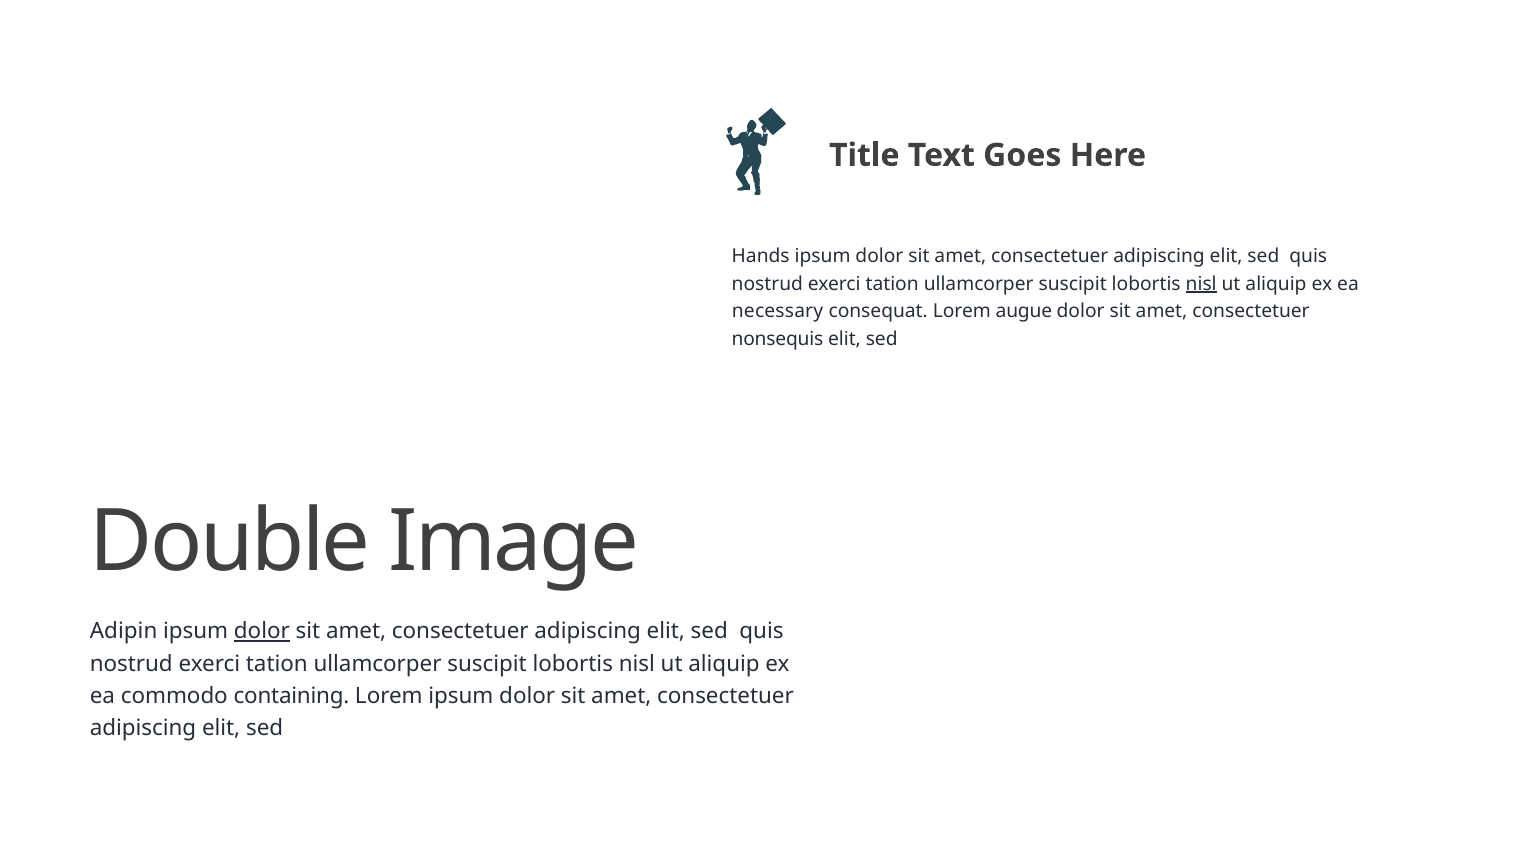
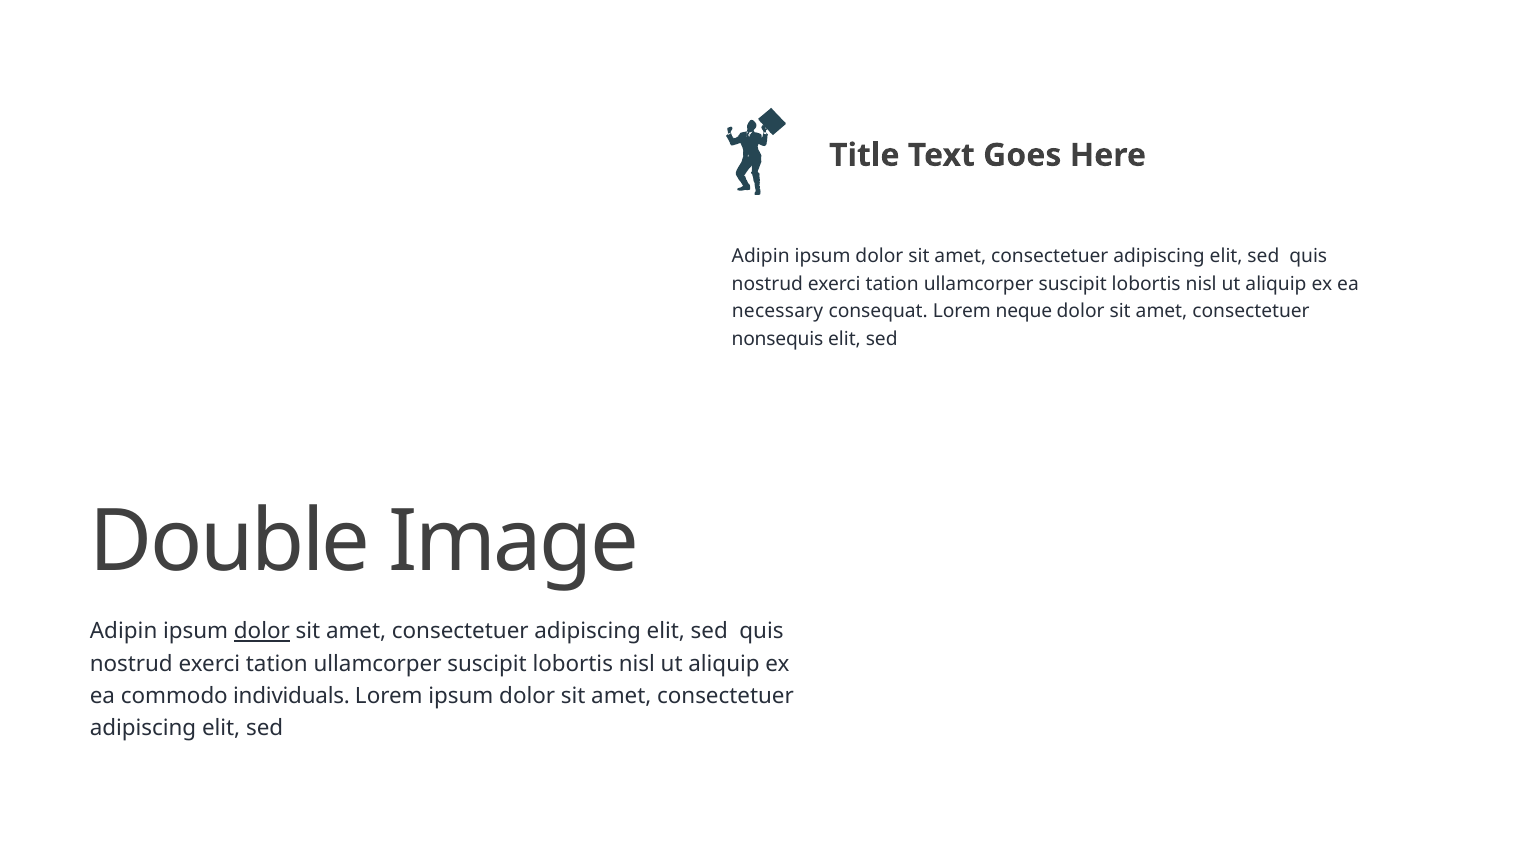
Hands at (761, 256): Hands -> Adipin
nisl at (1201, 284) underline: present -> none
augue: augue -> neque
containing: containing -> individuals
